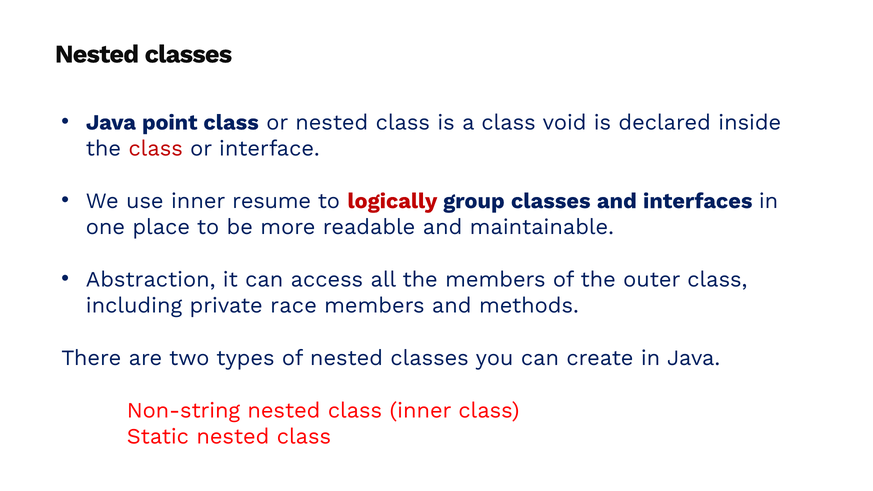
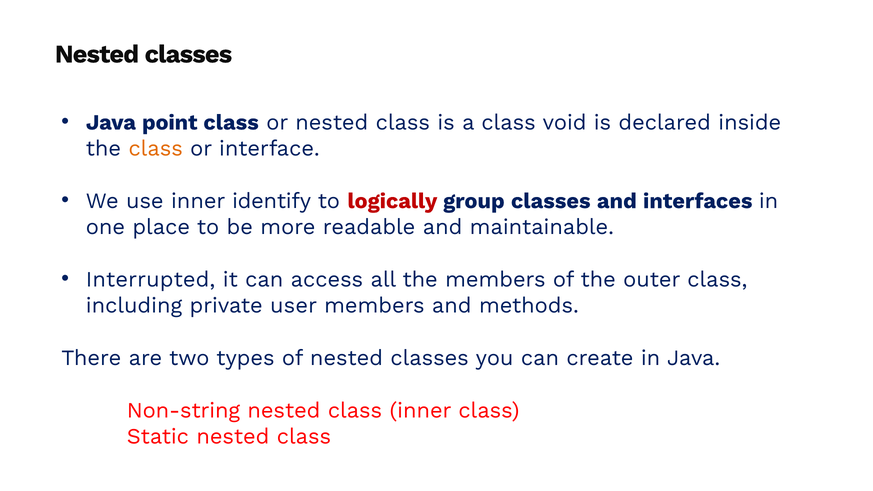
class at (156, 149) colour: red -> orange
resume: resume -> identify
Abstraction: Abstraction -> Interrupted
race: race -> user
